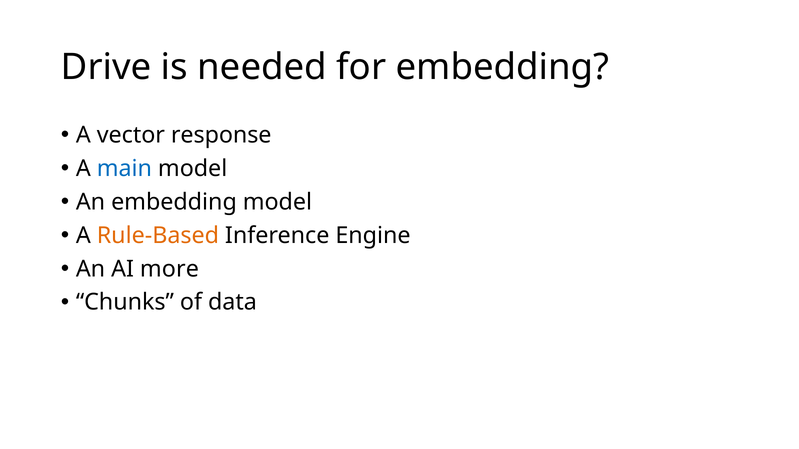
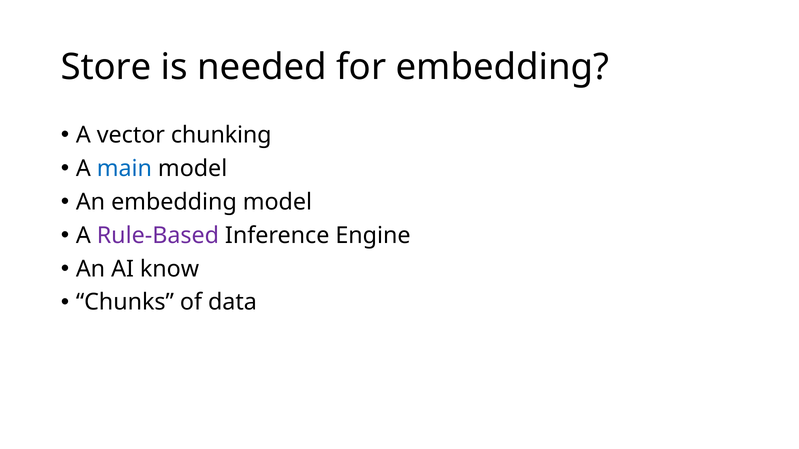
Drive: Drive -> Store
response: response -> chunking
Rule-Based colour: orange -> purple
more: more -> know
